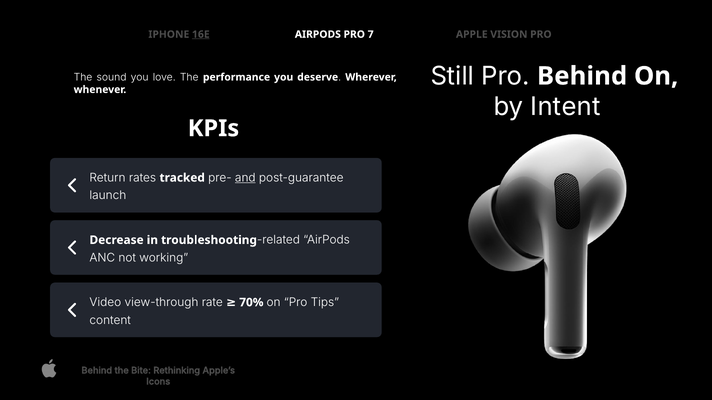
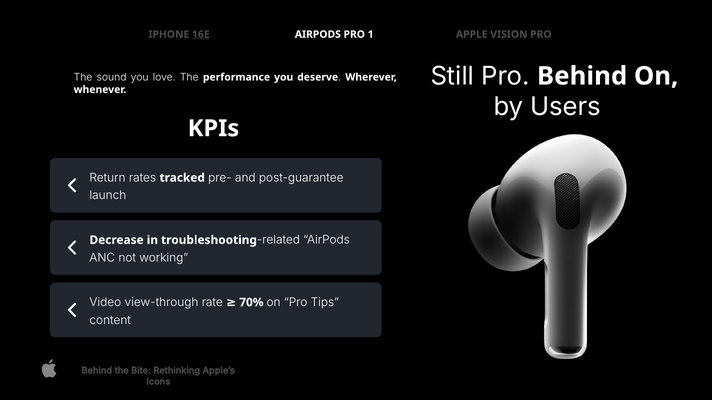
7: 7 -> 1
Intent: Intent -> Users
and underline: present -> none
